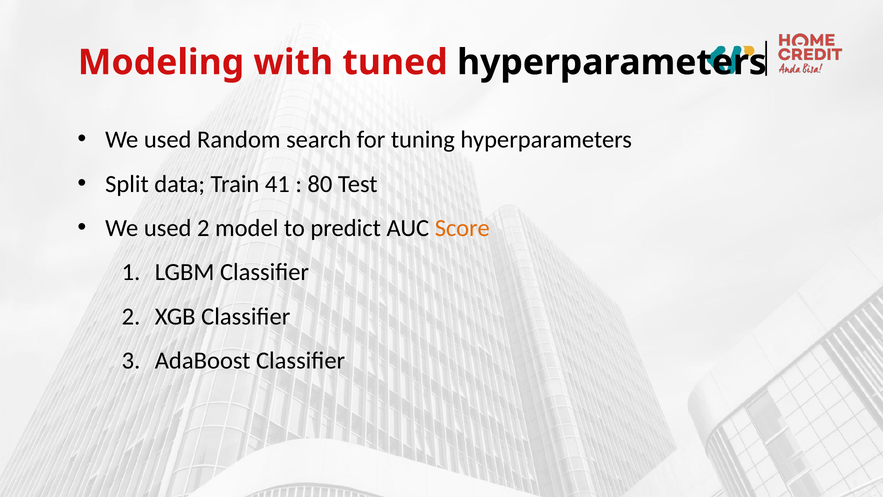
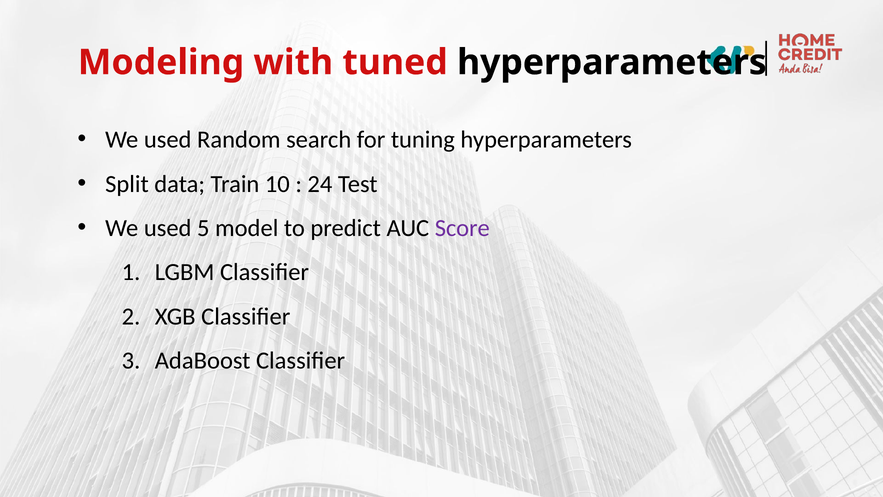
41: 41 -> 10
80: 80 -> 24
used 2: 2 -> 5
Score colour: orange -> purple
